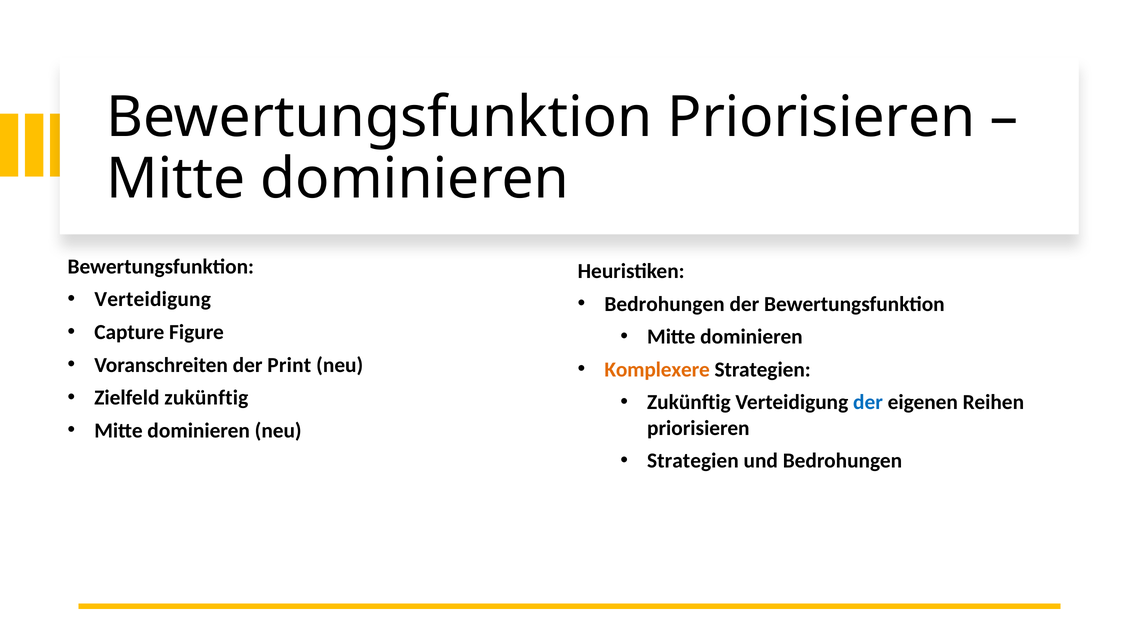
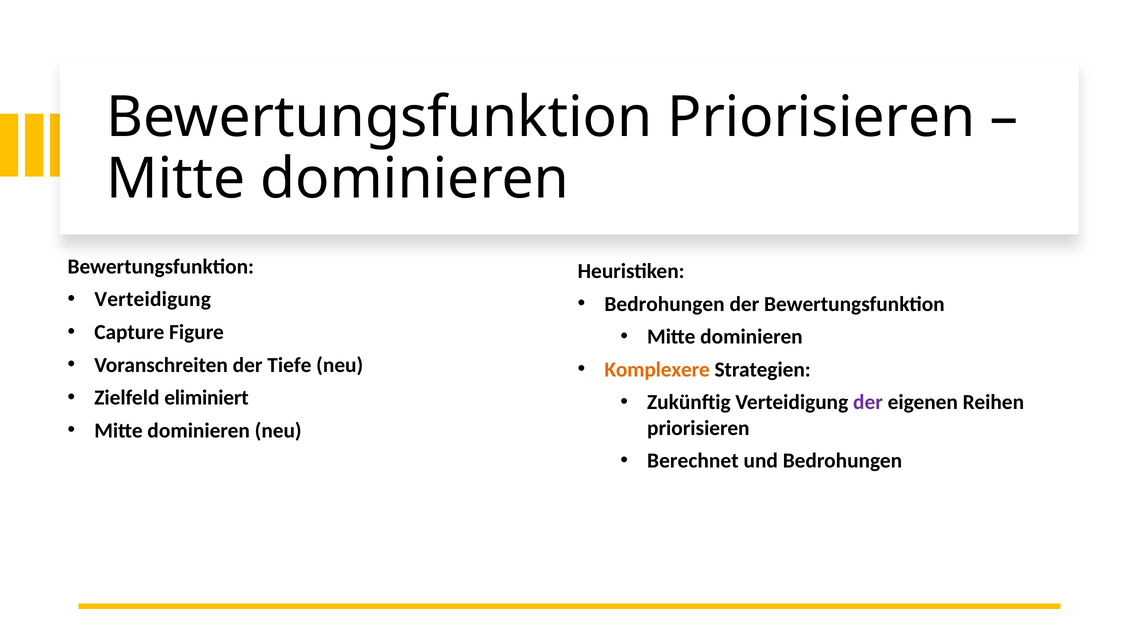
Print: Print -> Tiefe
Zielfeld zukünftig: zukünftig -> eliminiert
der at (868, 402) colour: blue -> purple
Strategien at (693, 460): Strategien -> Berechnet
